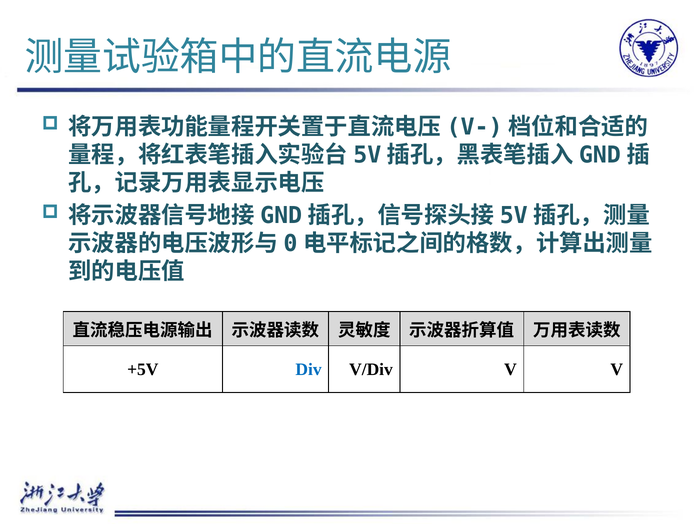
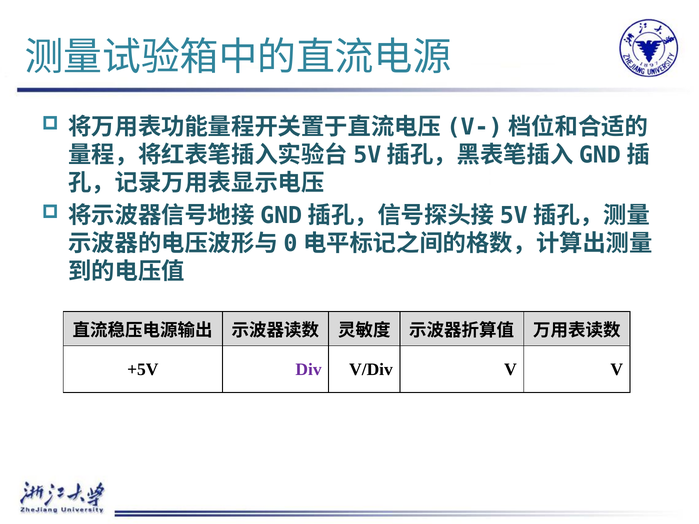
Div colour: blue -> purple
